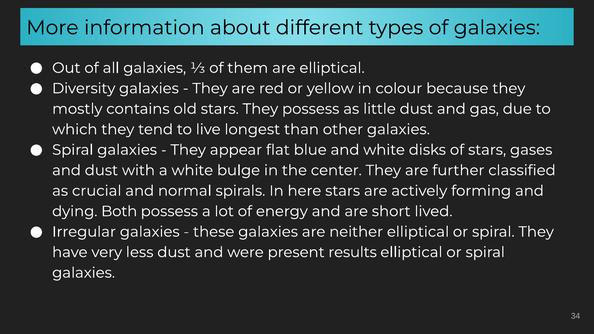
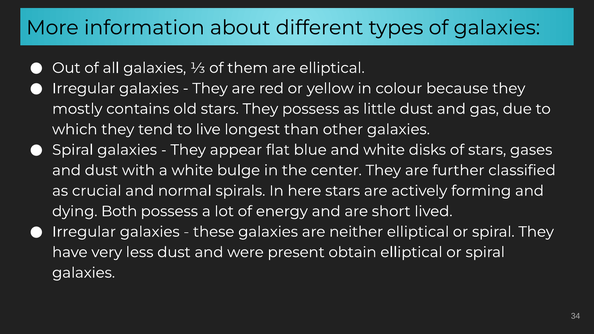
Diversity at (84, 88): Diversity -> Irregular
results: results -> obtain
